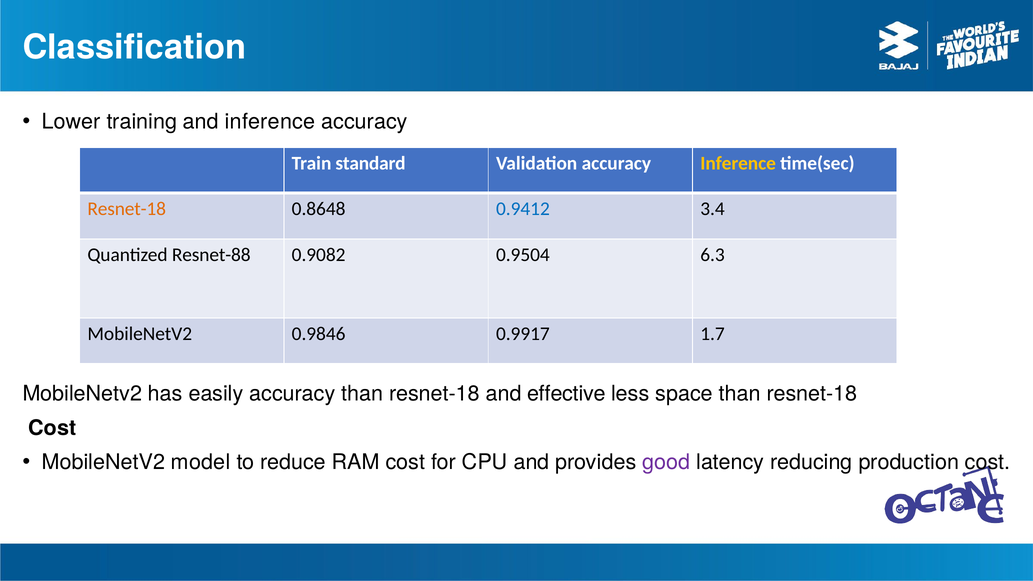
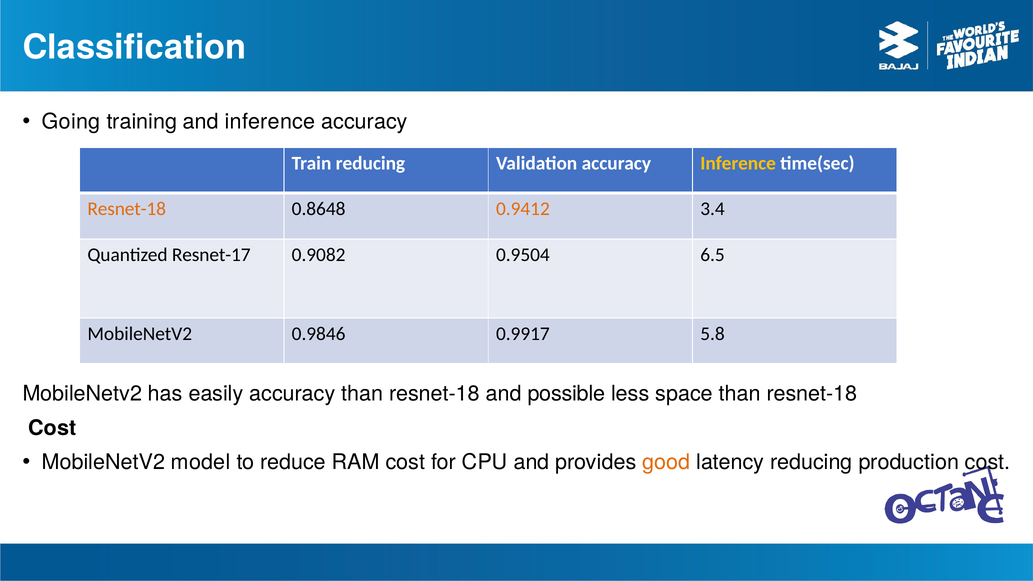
Lower: Lower -> Going
Train standard: standard -> reducing
0.9412 colour: blue -> orange
Resnet-88: Resnet-88 -> Resnet-17
6.3: 6.3 -> 6.5
1.7: 1.7 -> 5.8
effective: effective -> possible
good colour: purple -> orange
